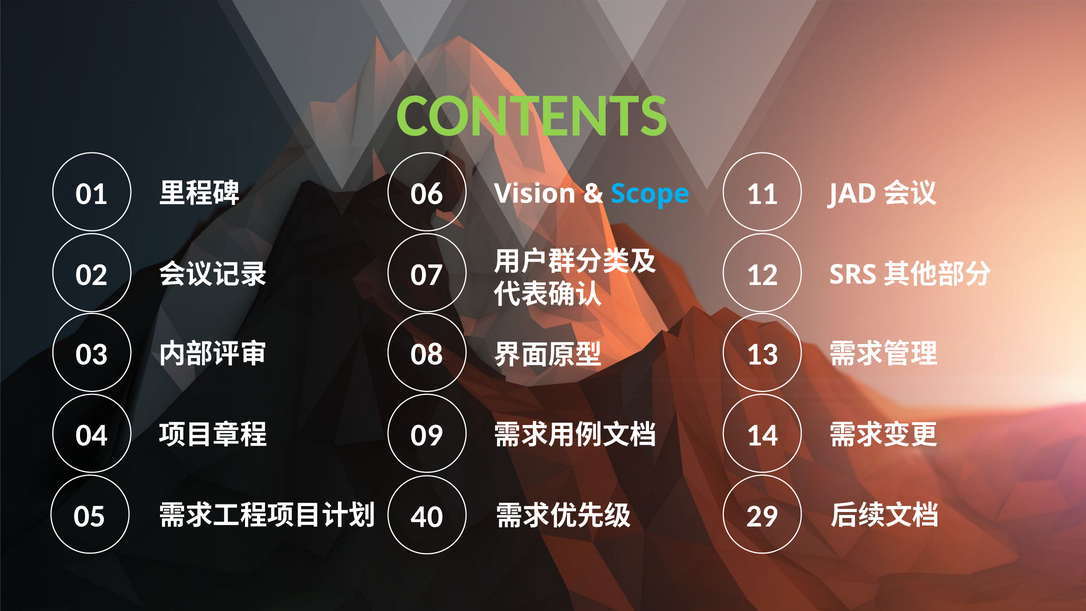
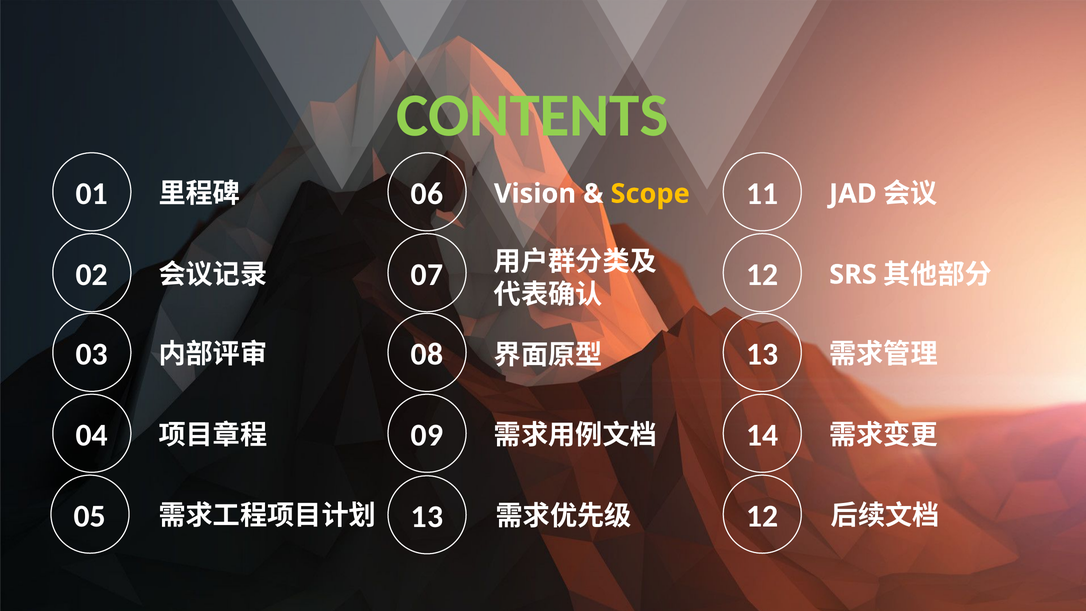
Scope colour: light blue -> yellow
40 at (427, 517): 40 -> 13
29 at (762, 516): 29 -> 12
